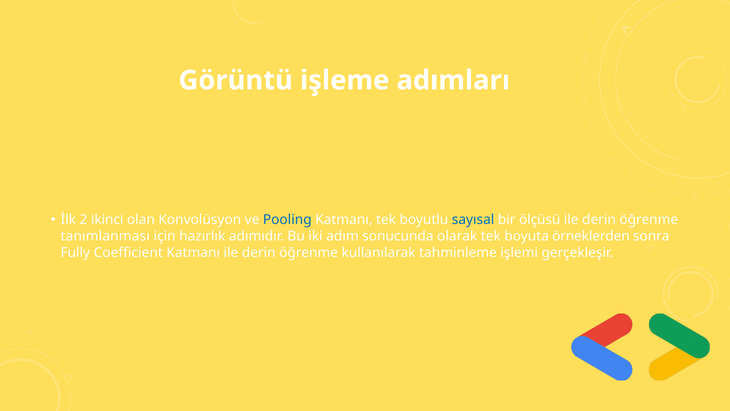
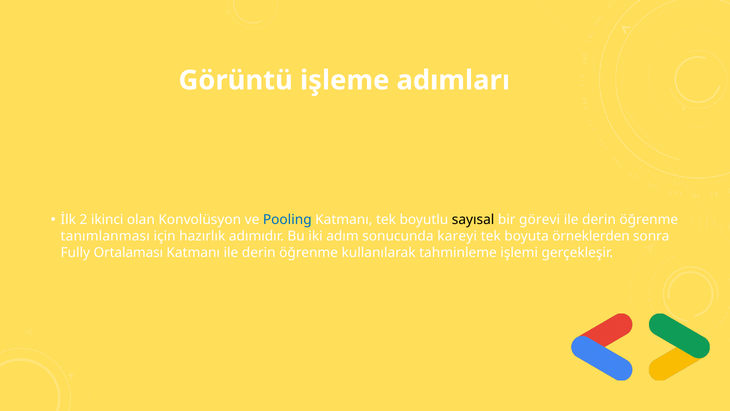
sayısal colour: blue -> black
ölçüsü: ölçüsü -> görevi
olarak: olarak -> kareyi
Coefficient: Coefficient -> Ortalaması
